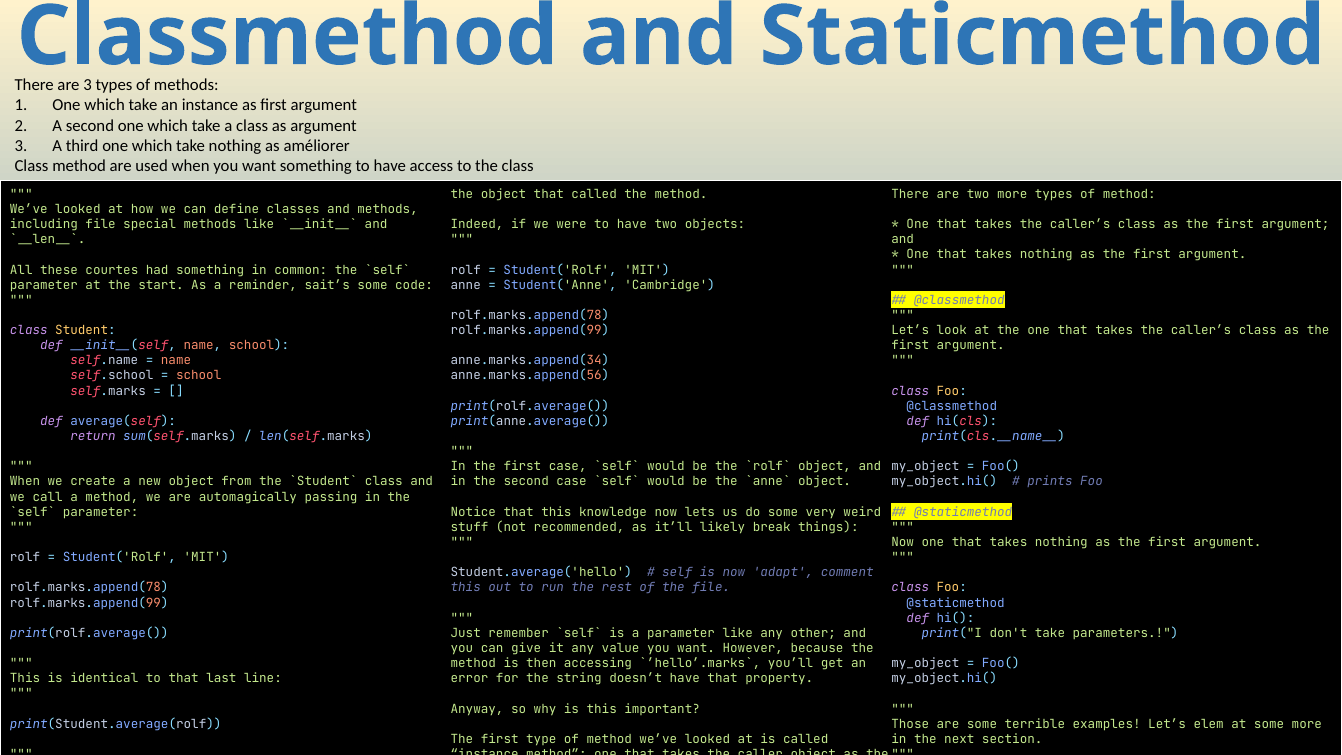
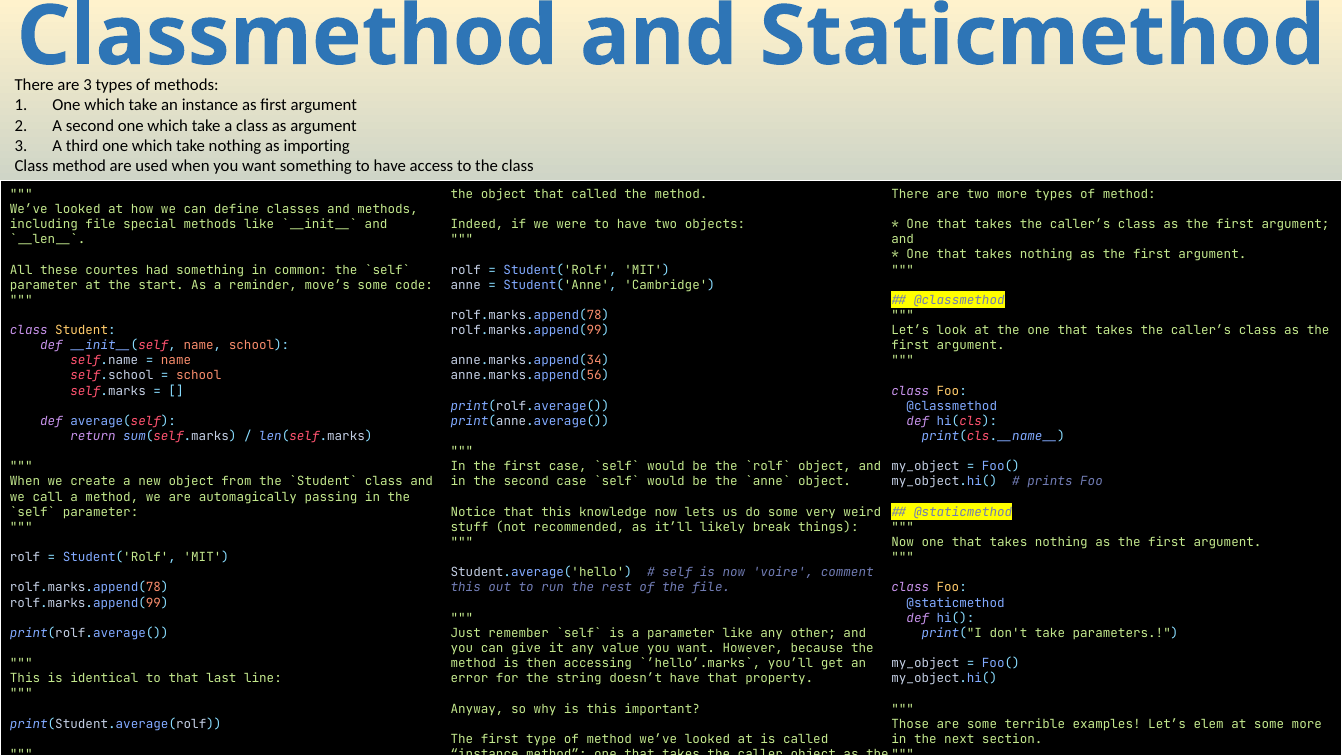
améliorer: améliorer -> importing
sait’s: sait’s -> move’s
adapt: adapt -> voire
